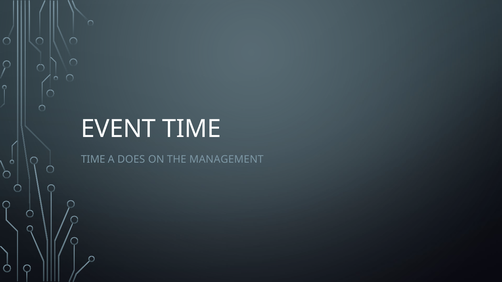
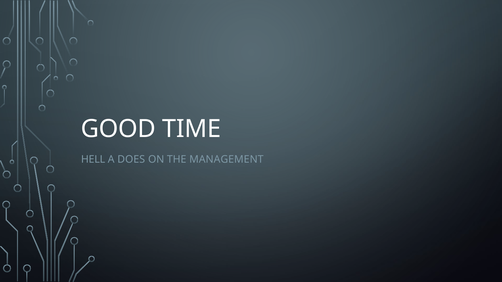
EVENT: EVENT -> GOOD
TIME at (93, 160): TIME -> HELL
